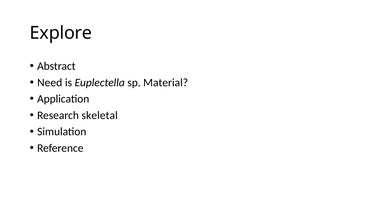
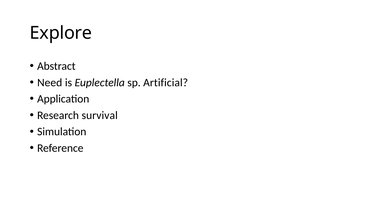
Material: Material -> Artificial
skeletal: skeletal -> survival
